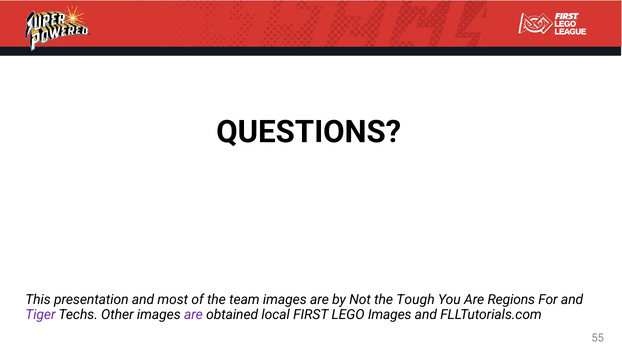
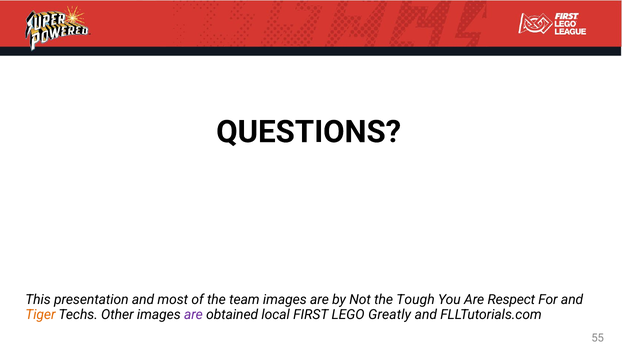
Regions: Regions -> Respect
Tiger colour: purple -> orange
LEGO Images: Images -> Greatly
